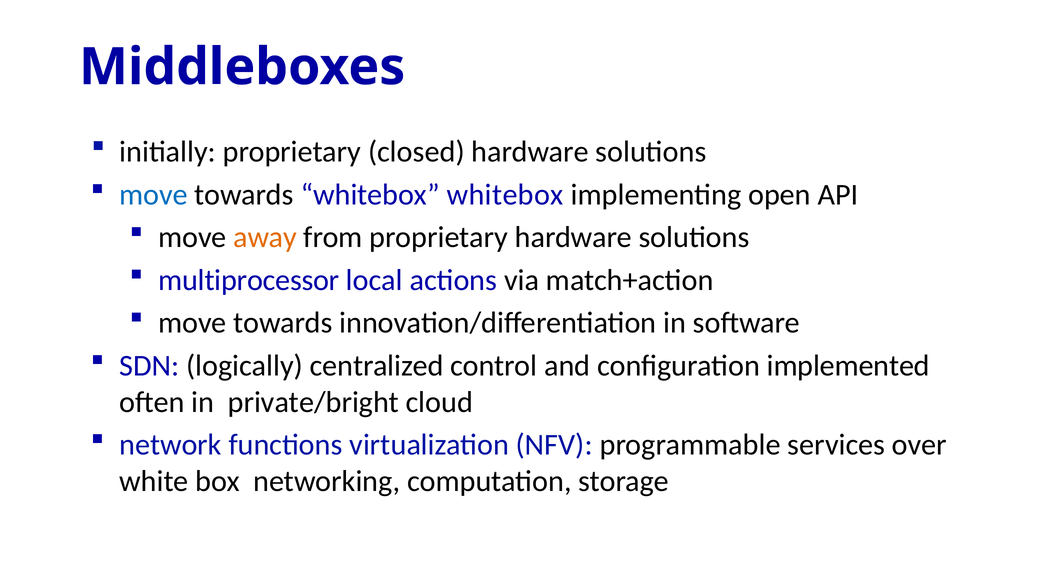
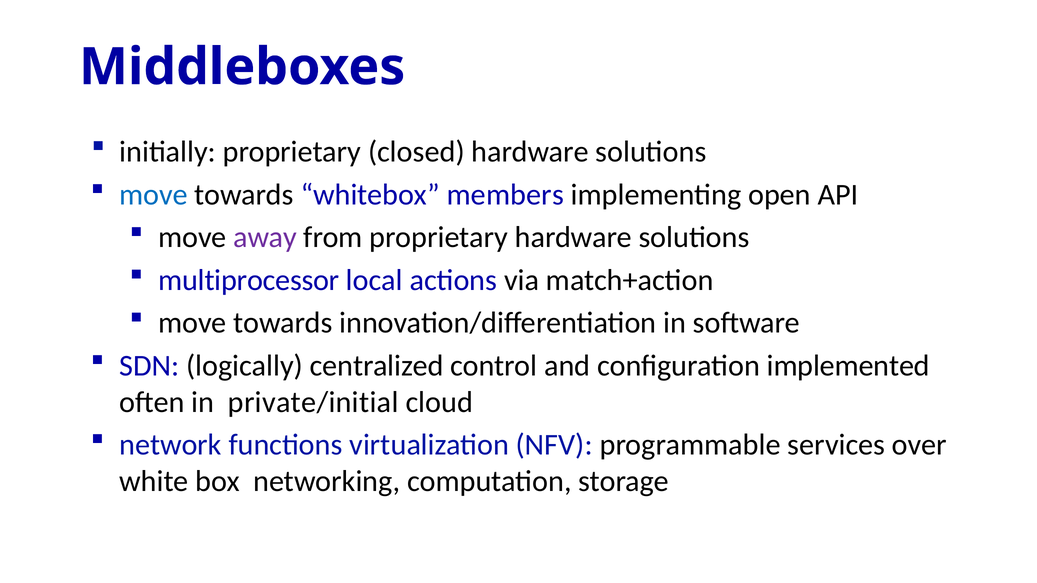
whitebox whitebox: whitebox -> members
away colour: orange -> purple
private/bright: private/bright -> private/initial
